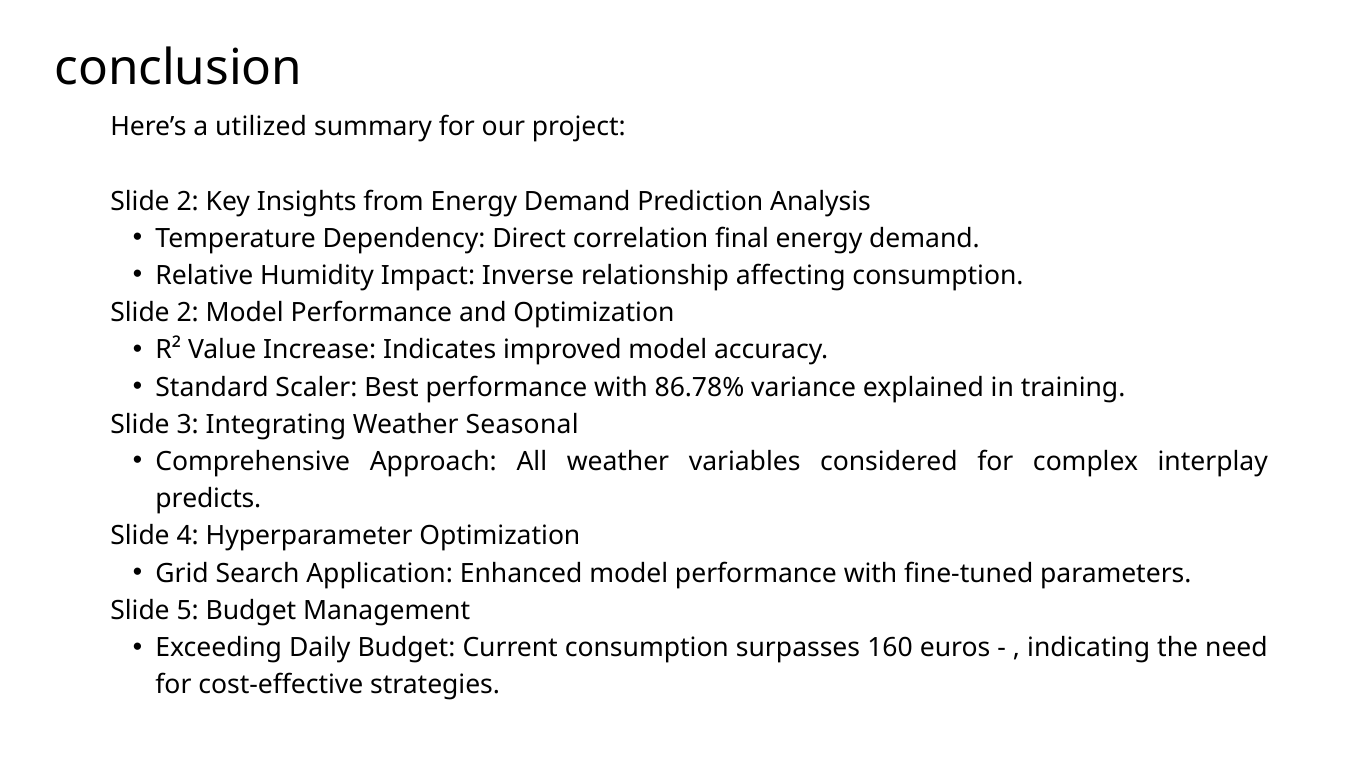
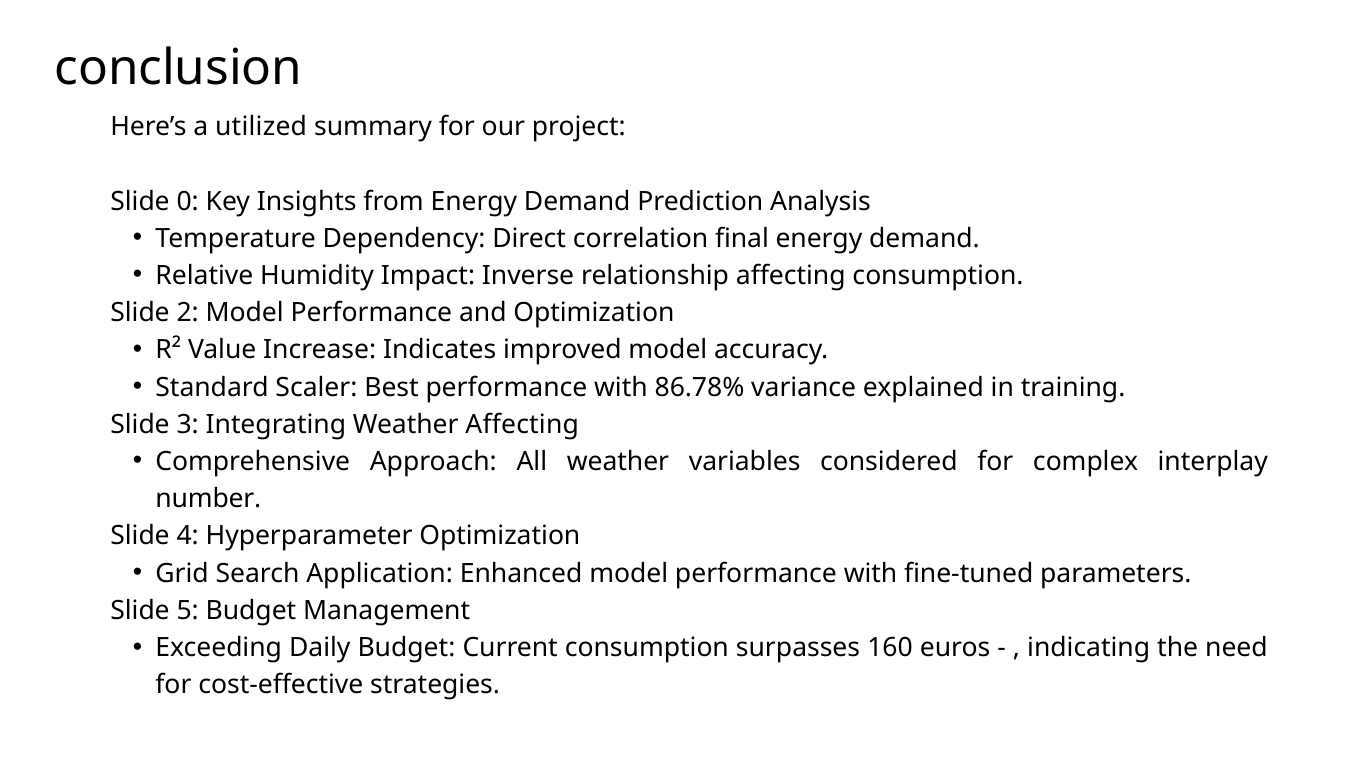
2 at (188, 201): 2 -> 0
Weather Seasonal: Seasonal -> Affecting
predicts: predicts -> number
